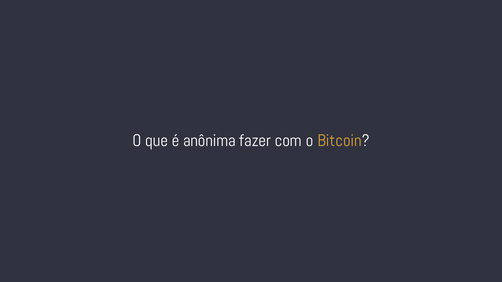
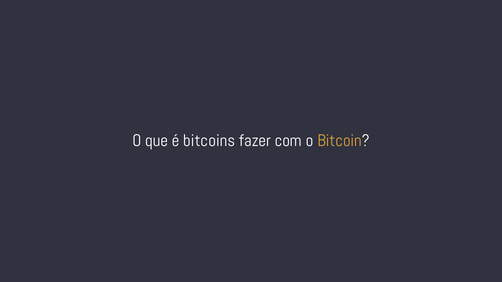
anônima: anônima -> bitcoins
